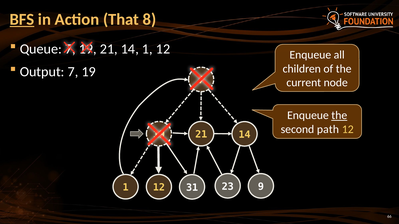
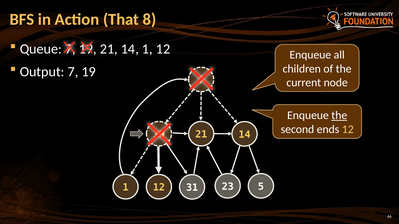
BFS underline: present -> none
path: path -> ends
9: 9 -> 5
